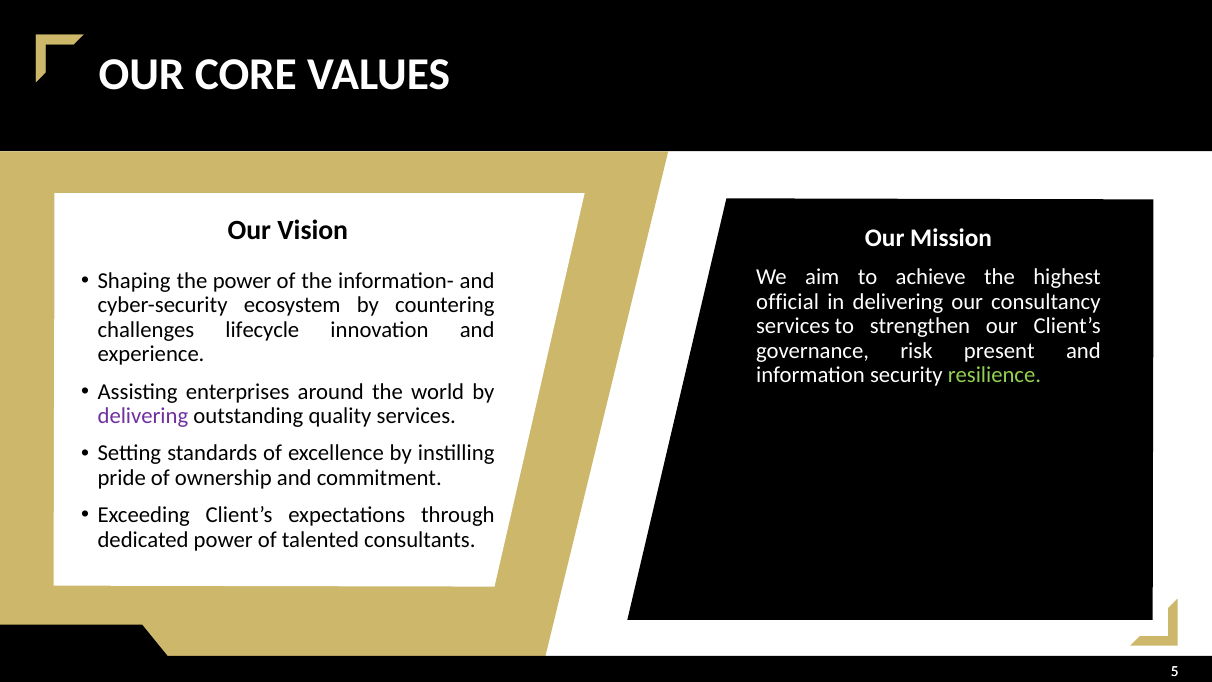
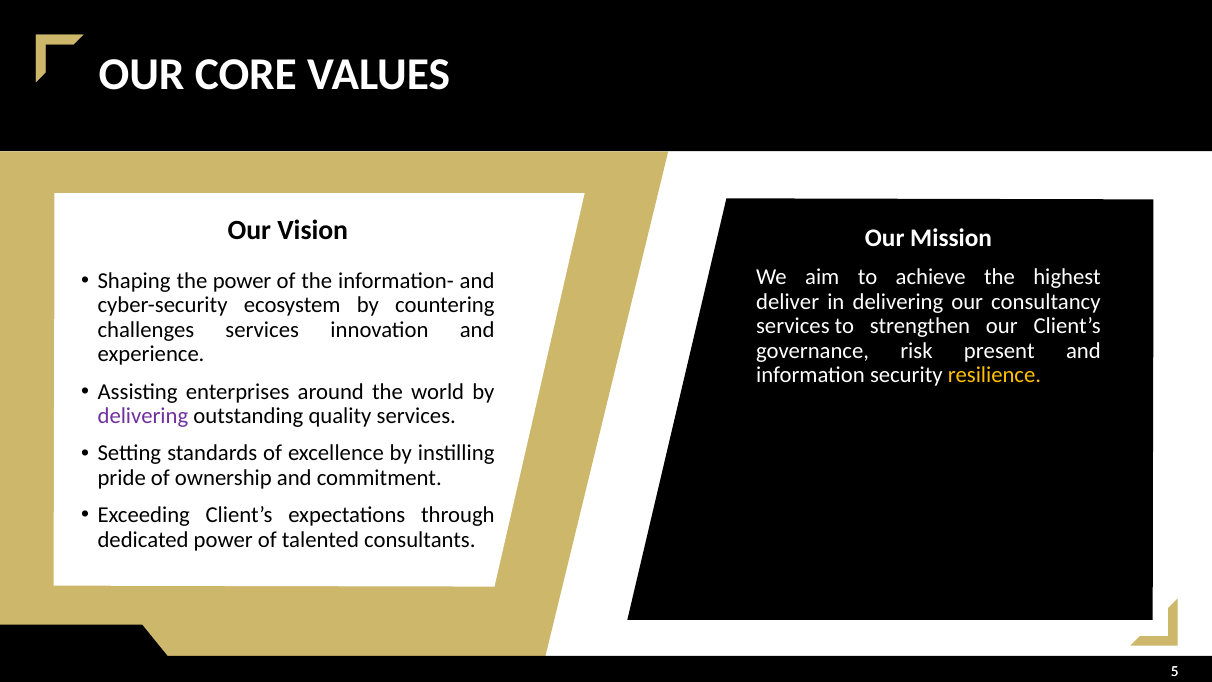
official: official -> deliver
challenges lifecycle: lifecycle -> services
resilience colour: light green -> yellow
